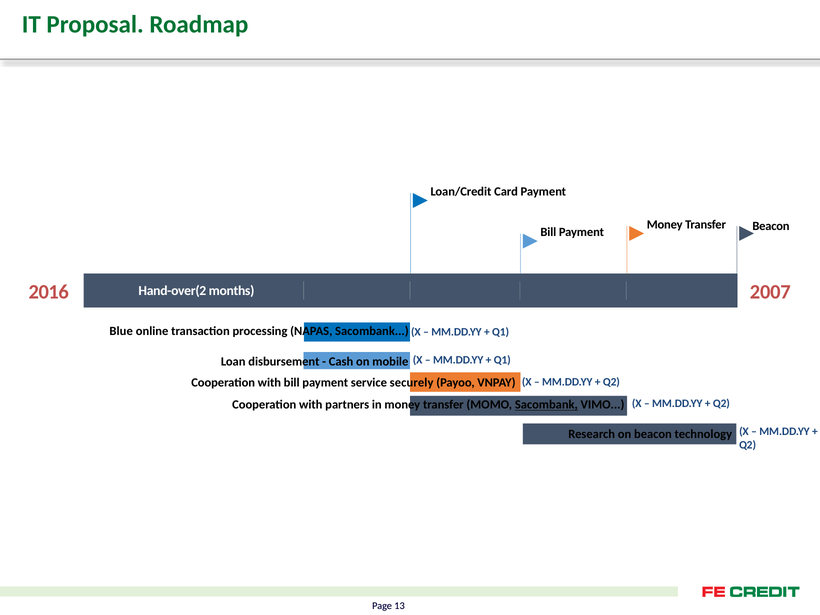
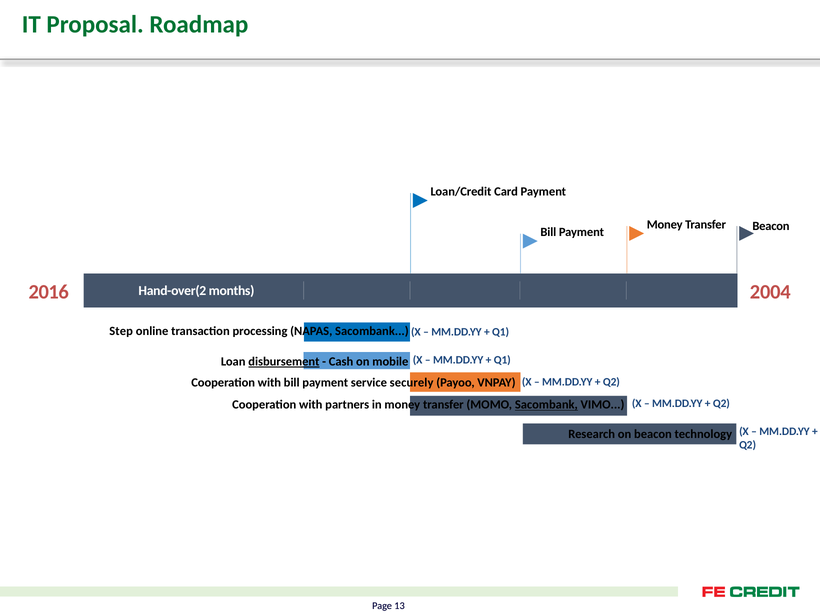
2007: 2007 -> 2004
Blue: Blue -> Step
disbursement underline: none -> present
